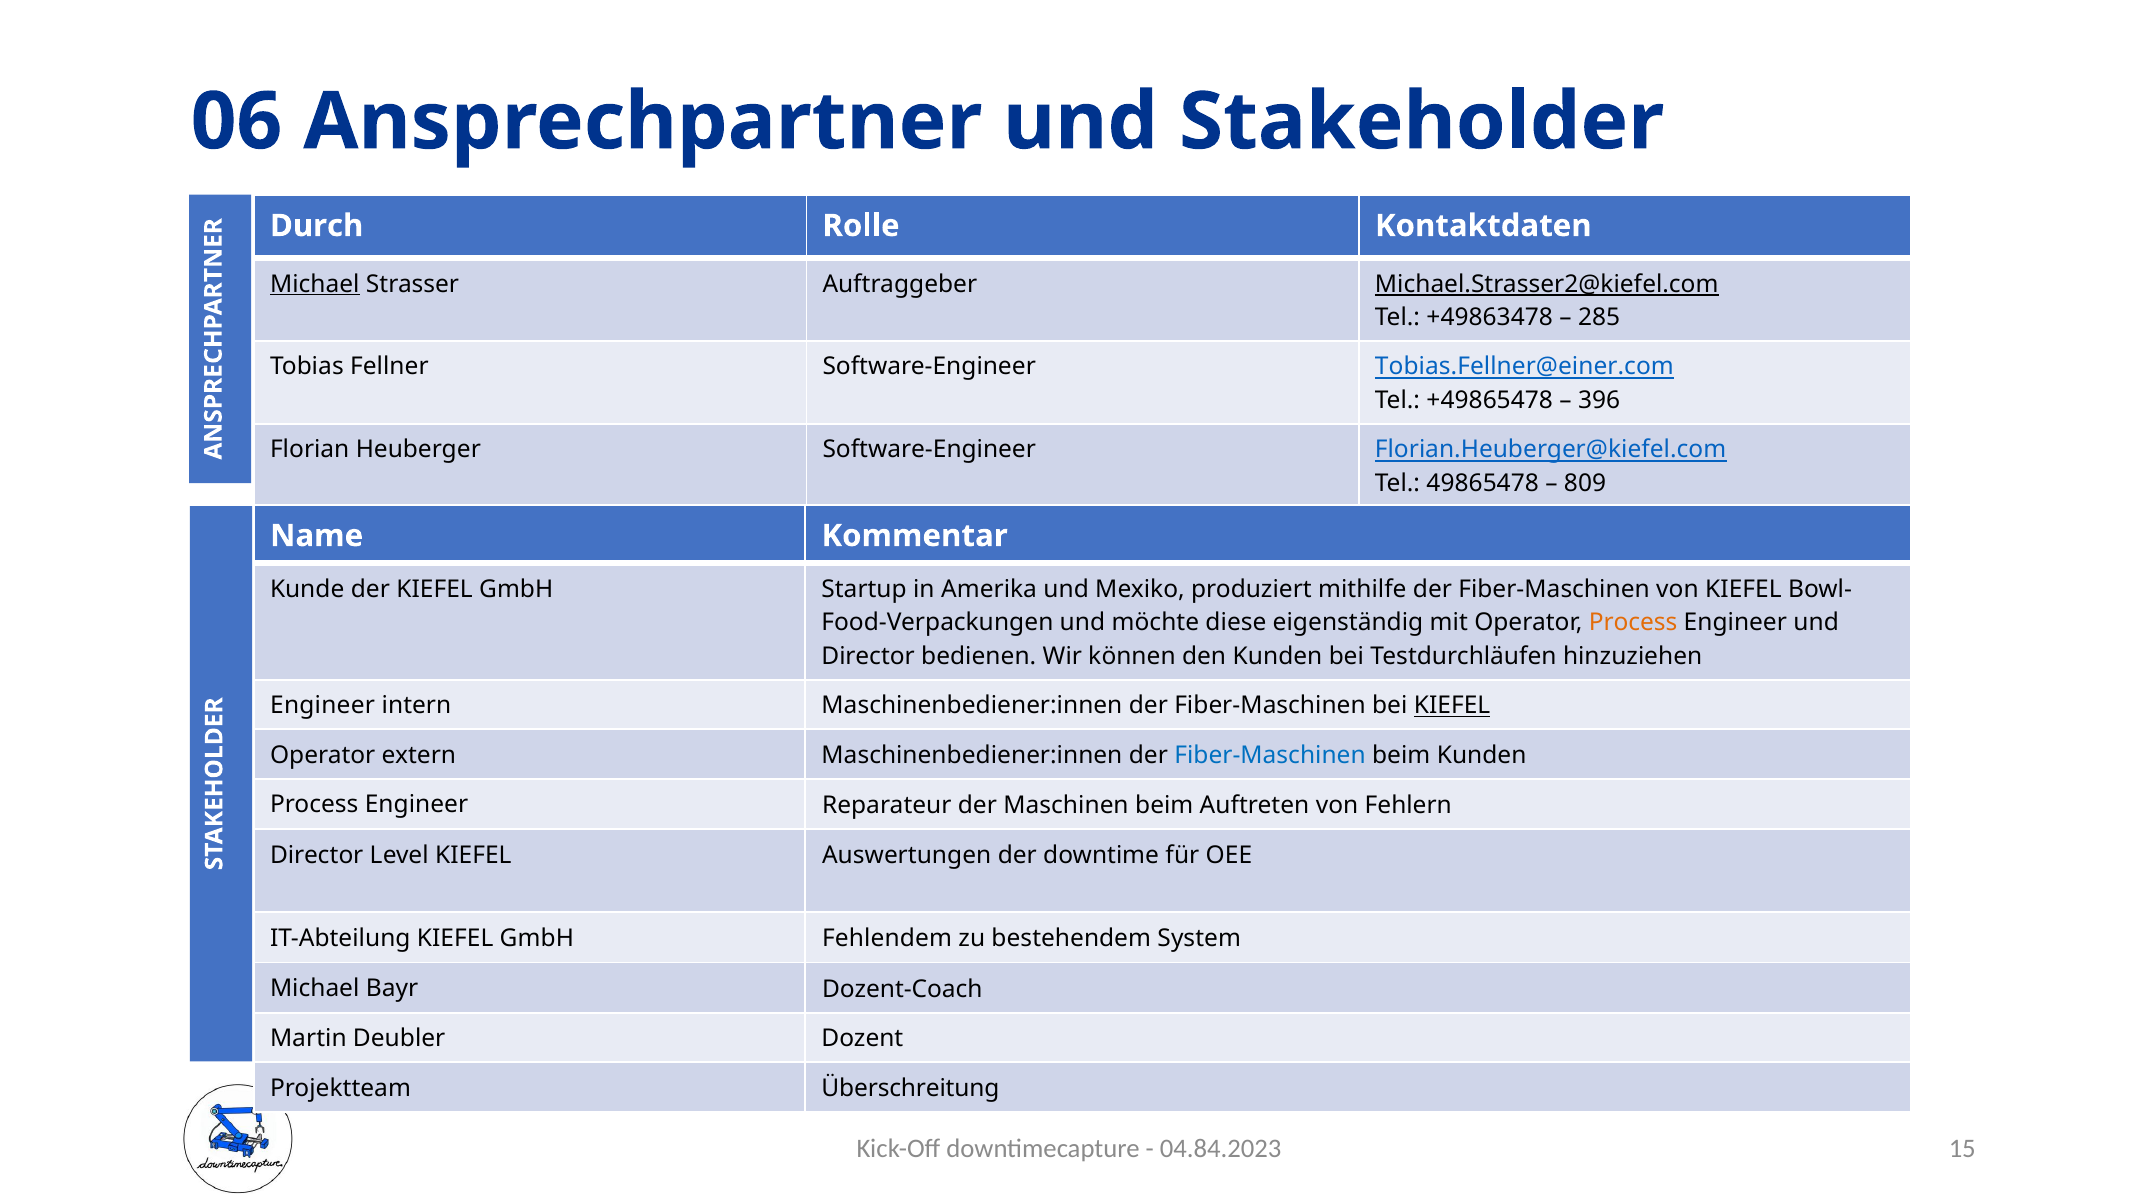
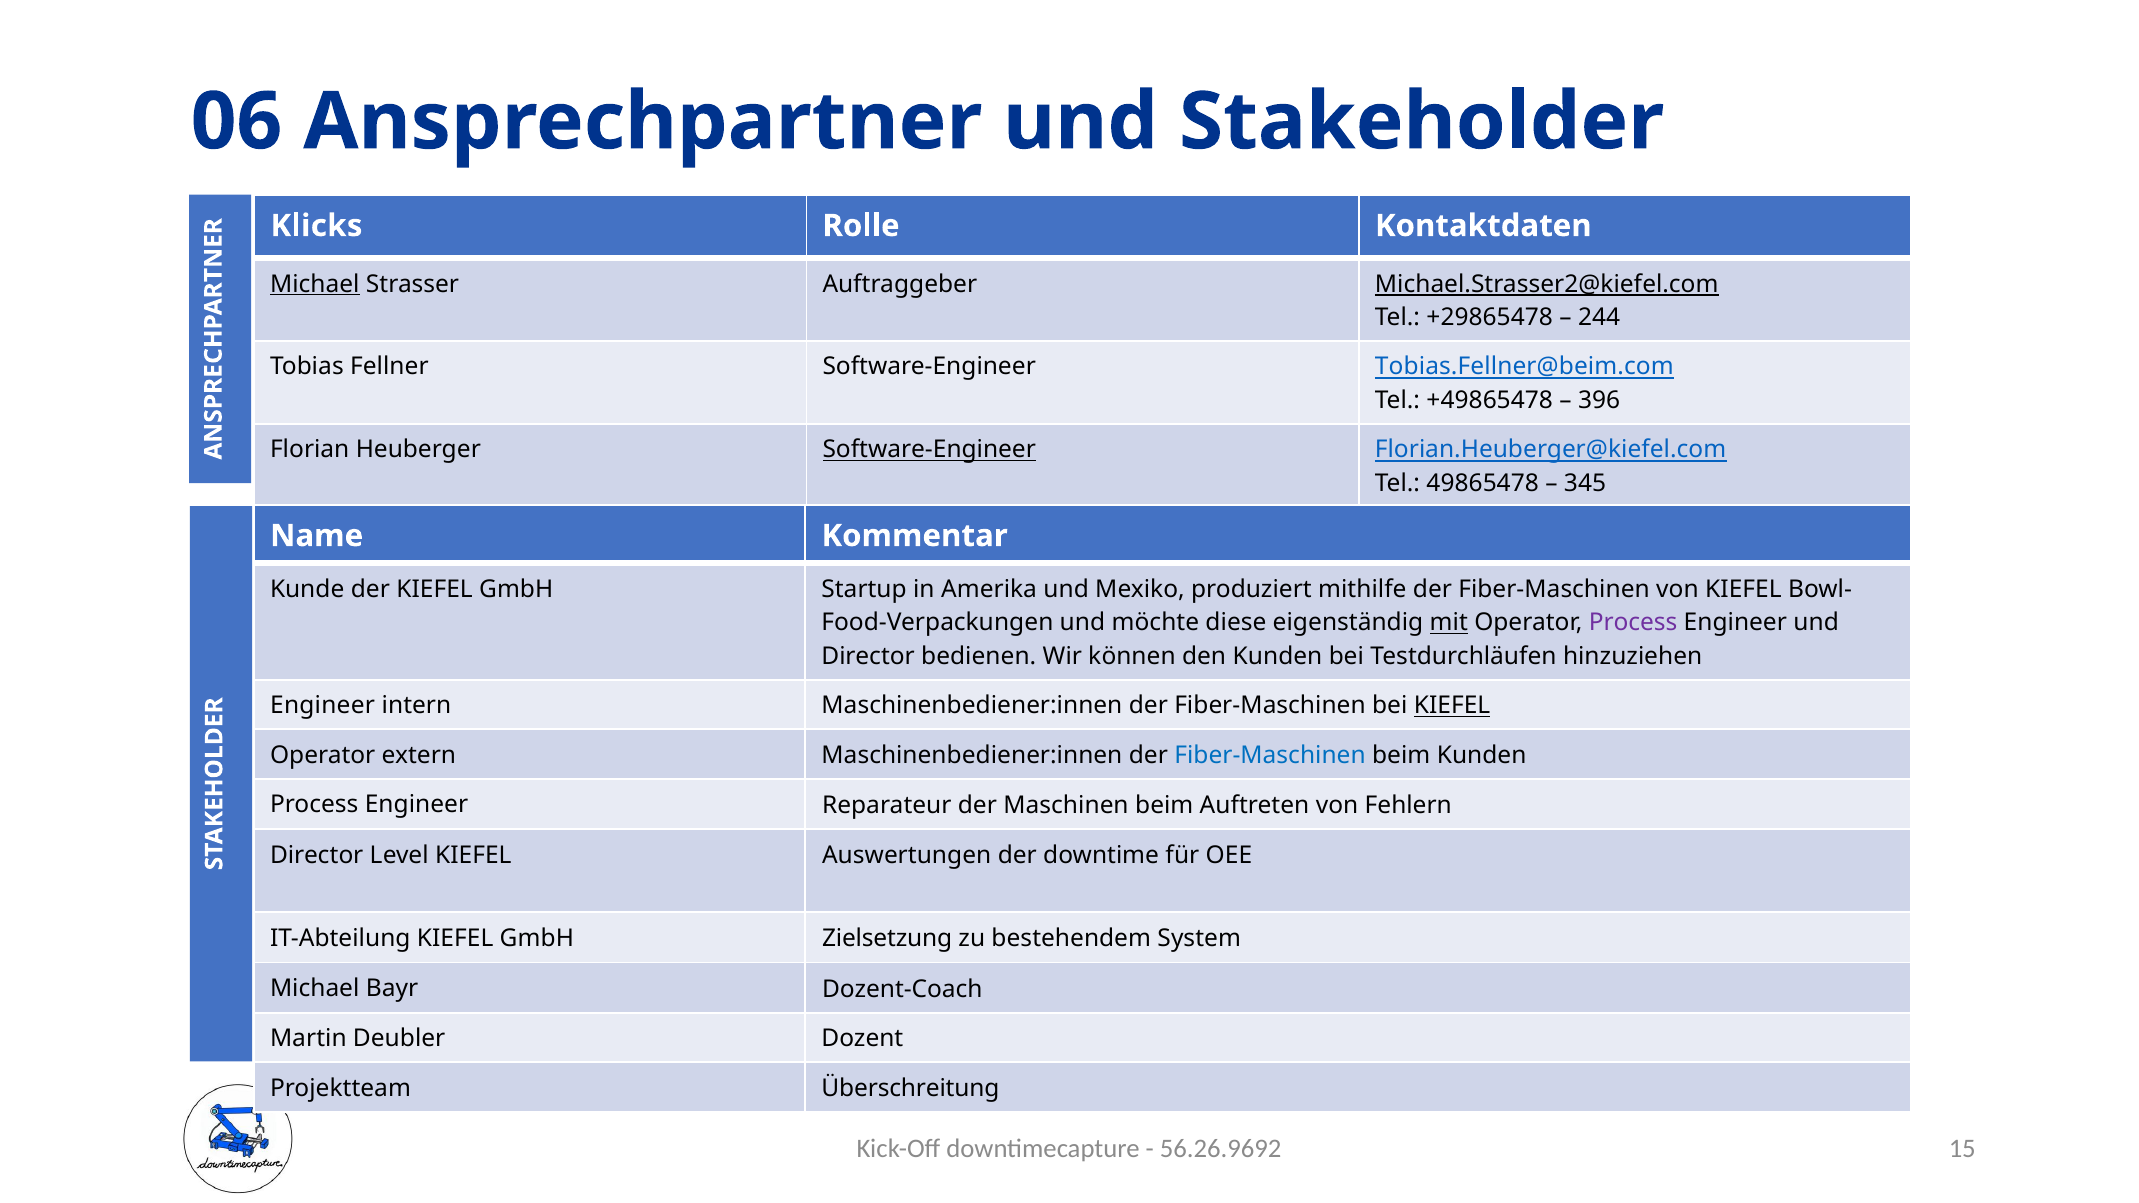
Durch: Durch -> Klicks
+49863478: +49863478 -> +29865478
285: 285 -> 244
Tobias.Fellner@einer.com: Tobias.Fellner@einer.com -> Tobias.Fellner@beim.com
Software-Engineer at (929, 450) underline: none -> present
809: 809 -> 345
mit underline: none -> present
Process at (1633, 623) colour: orange -> purple
Fehlendem: Fehlendem -> Zielsetzung
04.84.2023: 04.84.2023 -> 56.26.9692
